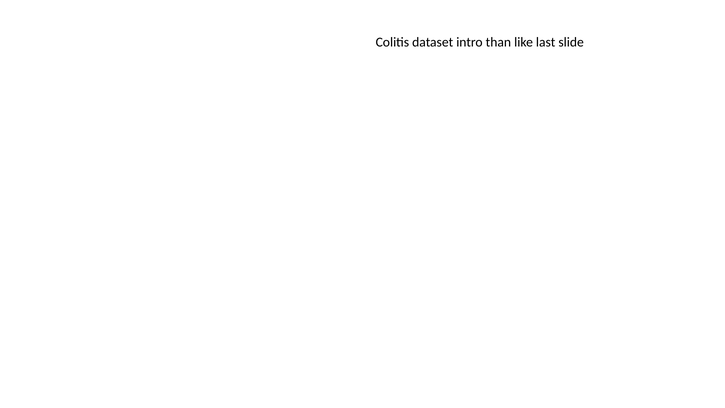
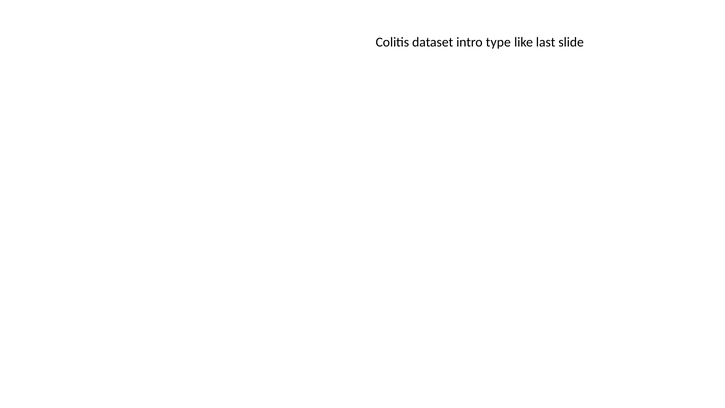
than: than -> type
